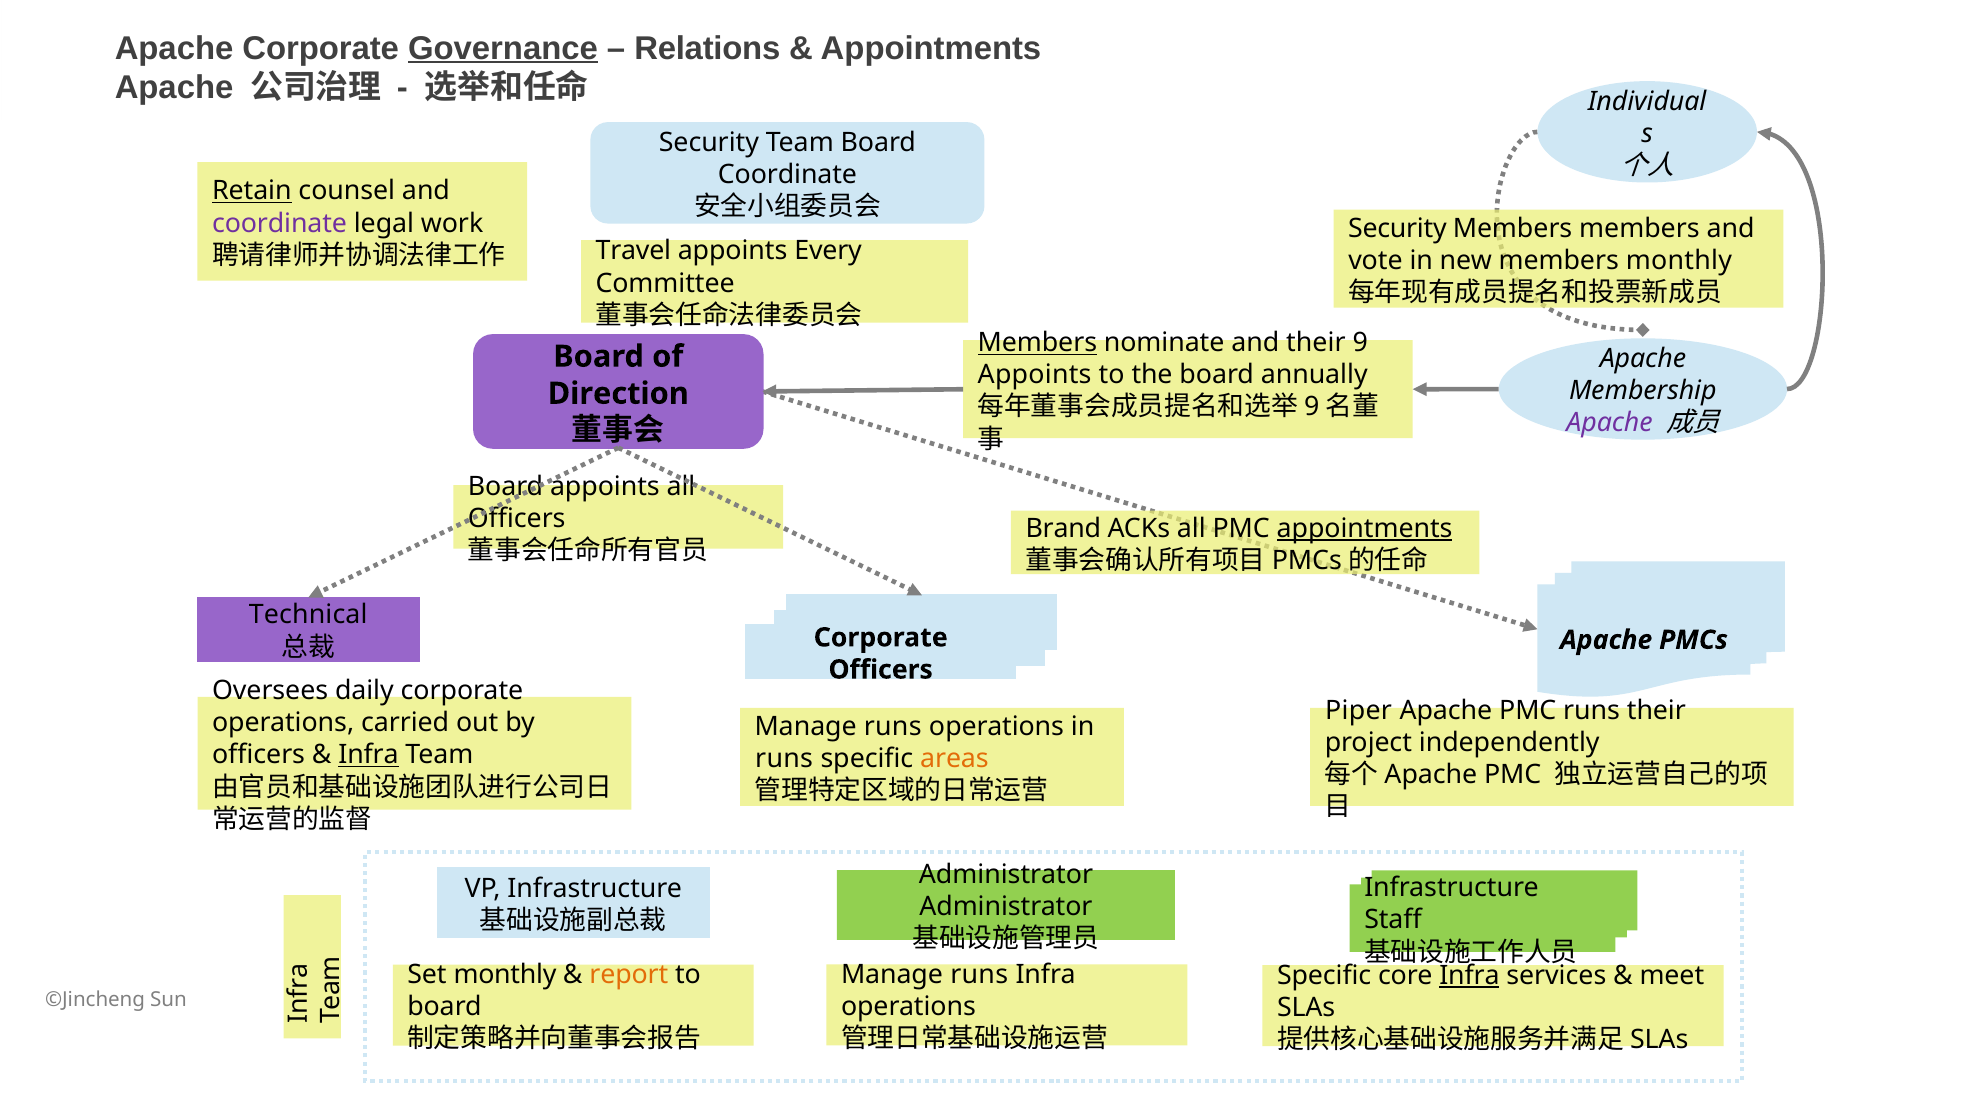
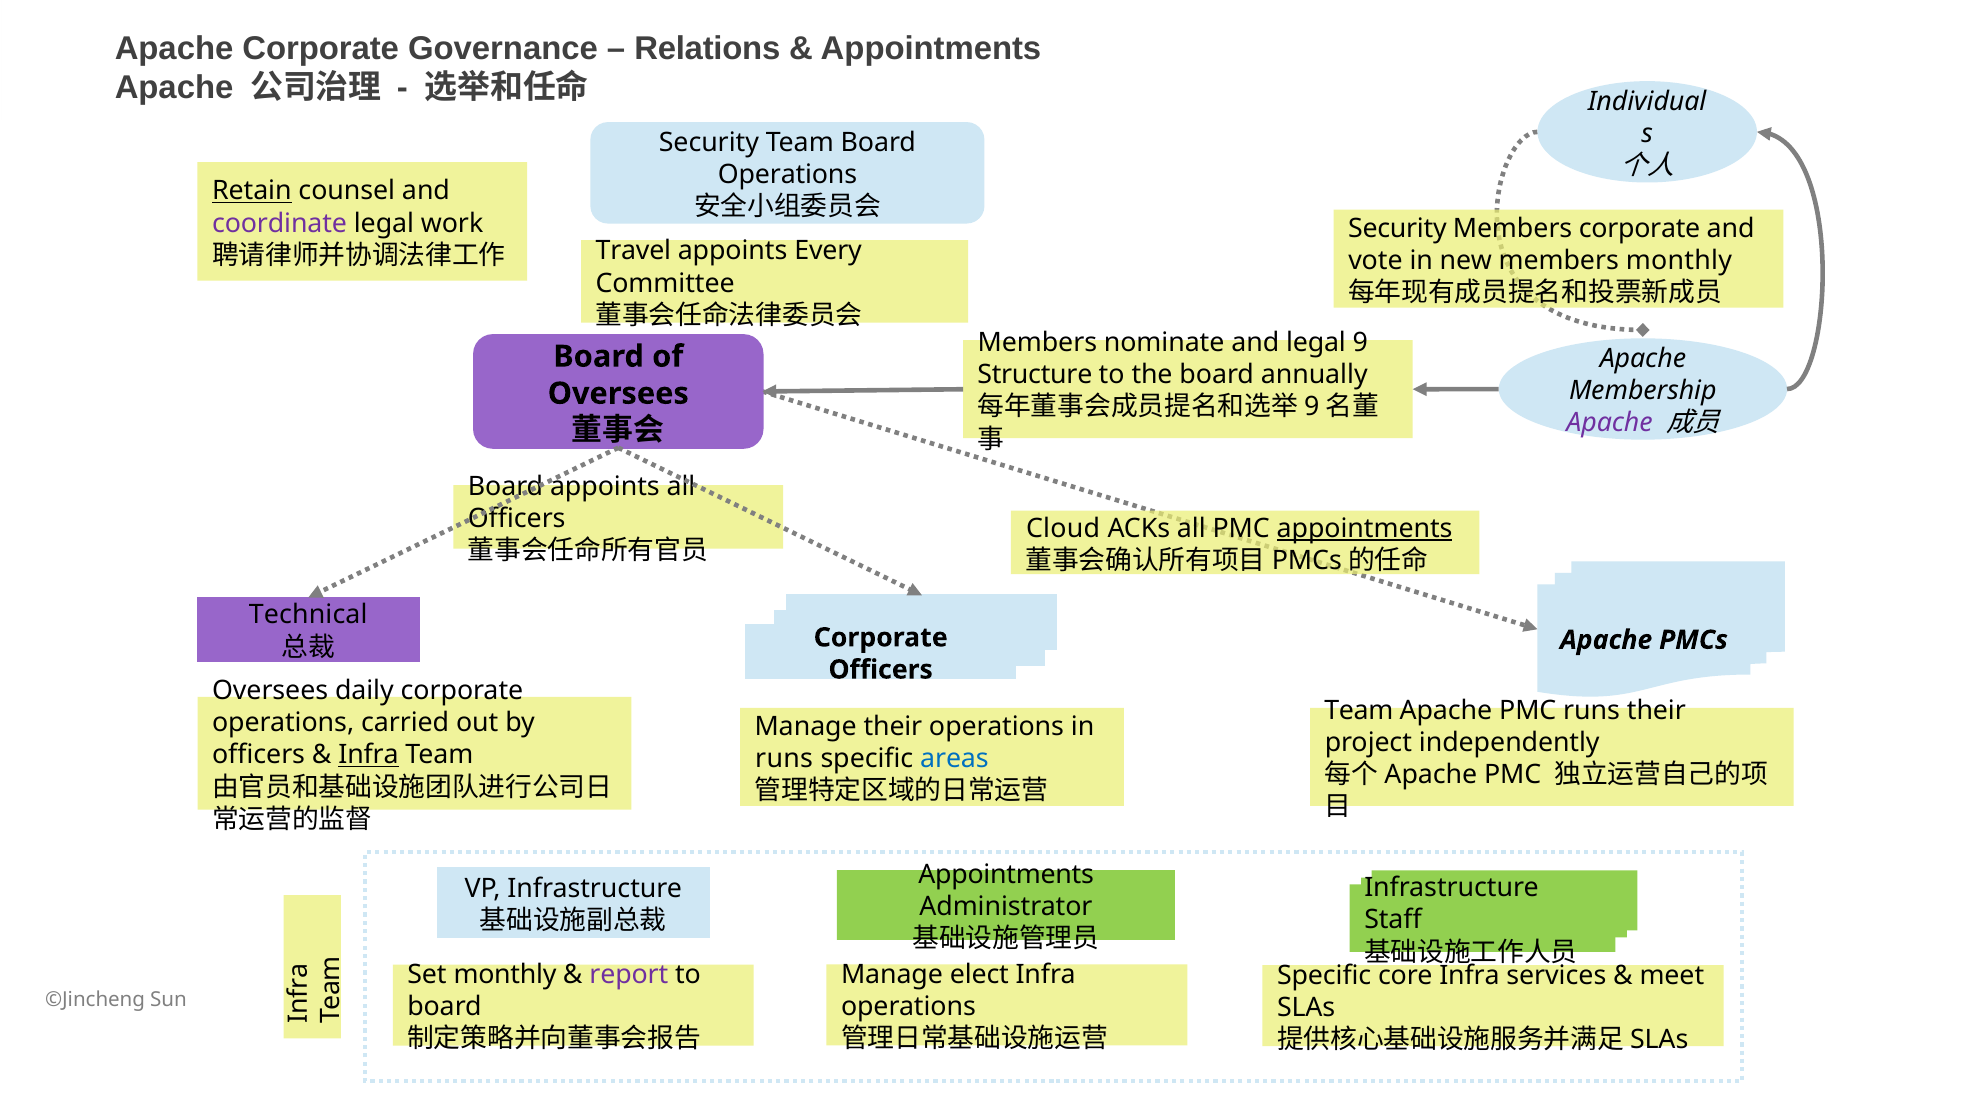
Governance underline: present -> none
Coordinate at (787, 175): Coordinate -> Operations
Members members: members -> corporate
Members at (1037, 343) underline: present -> none
and their: their -> legal
Appoints at (1035, 375): Appoints -> Structure
Direction at (618, 394): Direction -> Oversees
Brand: Brand -> Cloud
Piper at (1359, 711): Piper -> Team
runs at (893, 727): runs -> their
areas colour: orange -> blue
Administrator at (1006, 875): Administrator -> Appointments
runs at (979, 975): runs -> elect
report colour: orange -> purple
Infra at (1469, 975) underline: present -> none
